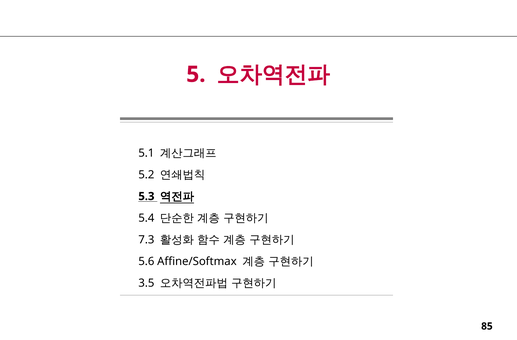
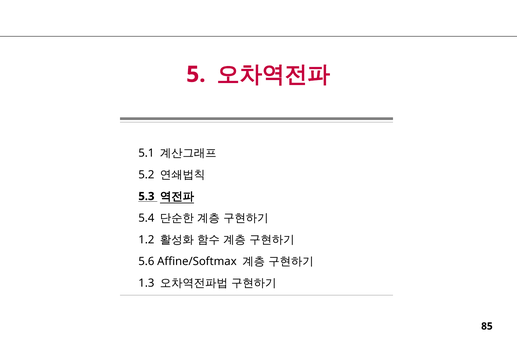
7.3: 7.3 -> 1.2
3.5: 3.5 -> 1.3
